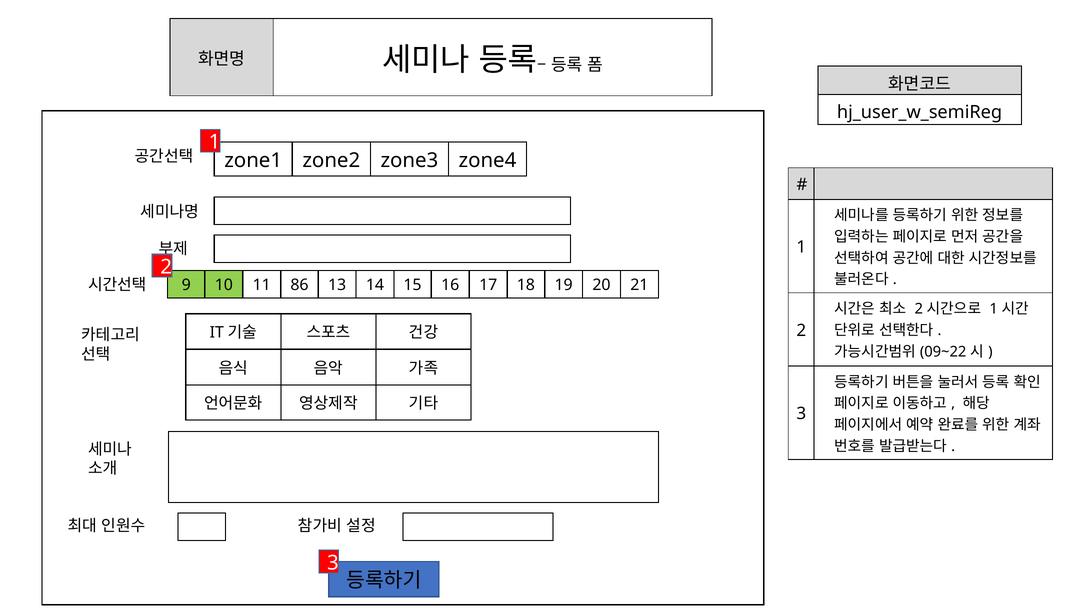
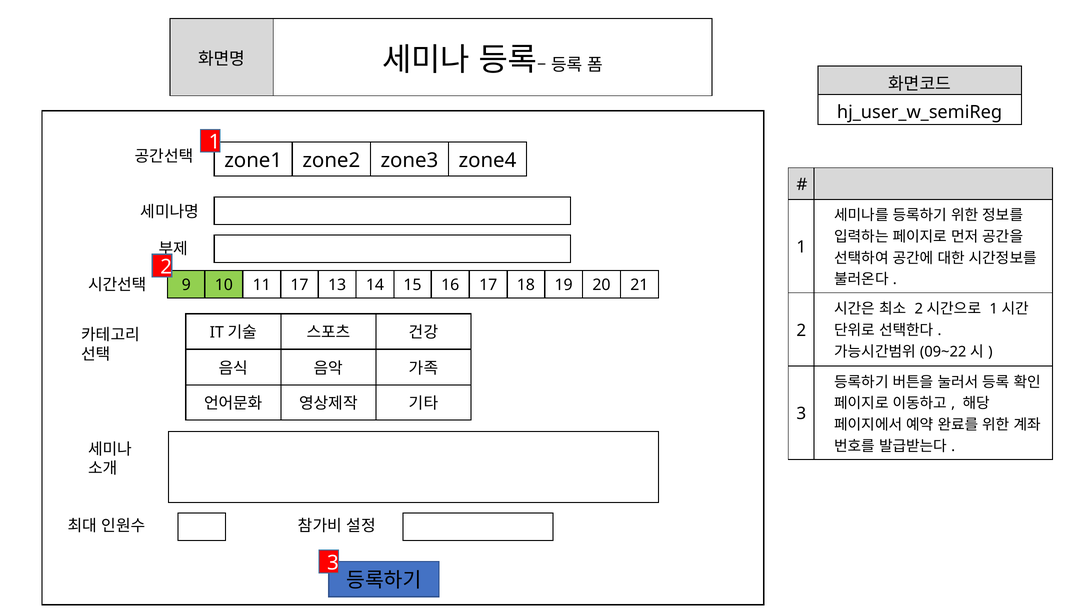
11 86: 86 -> 17
